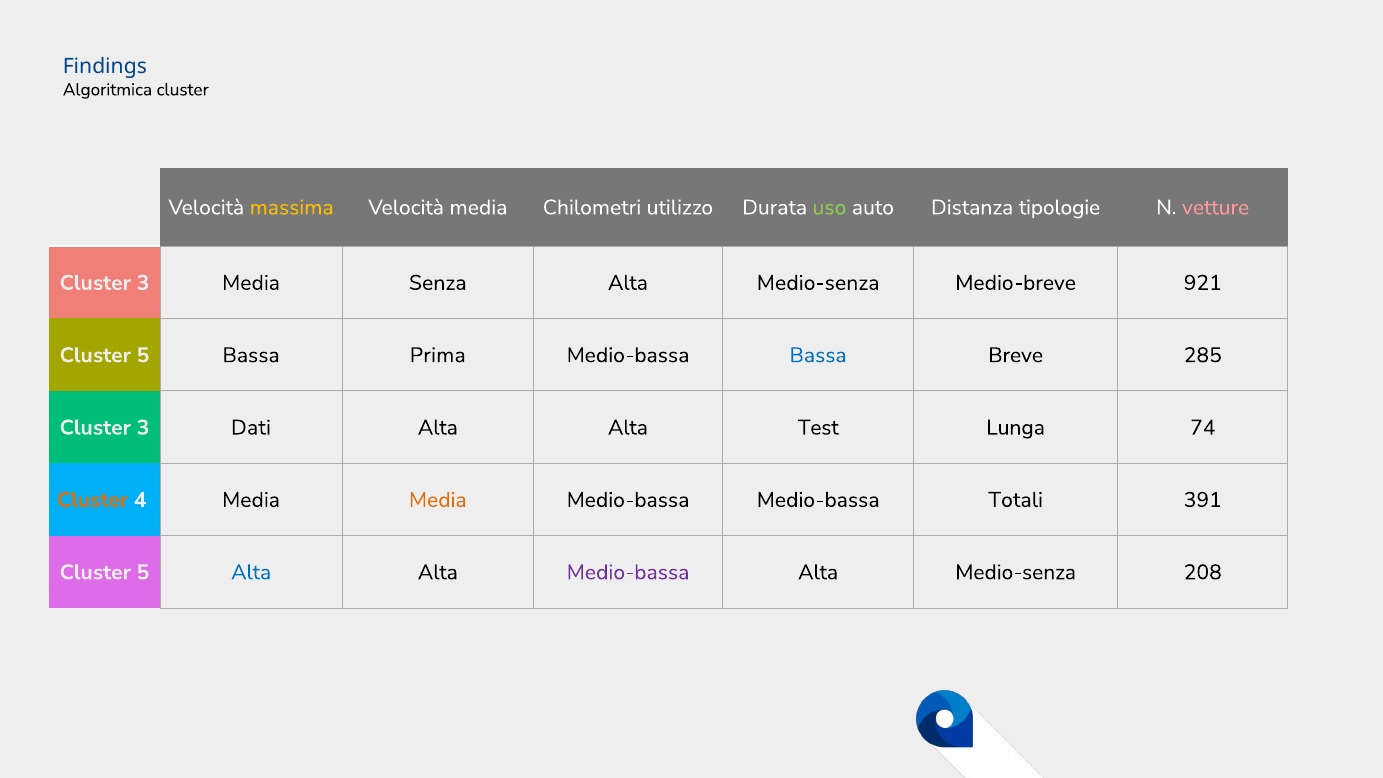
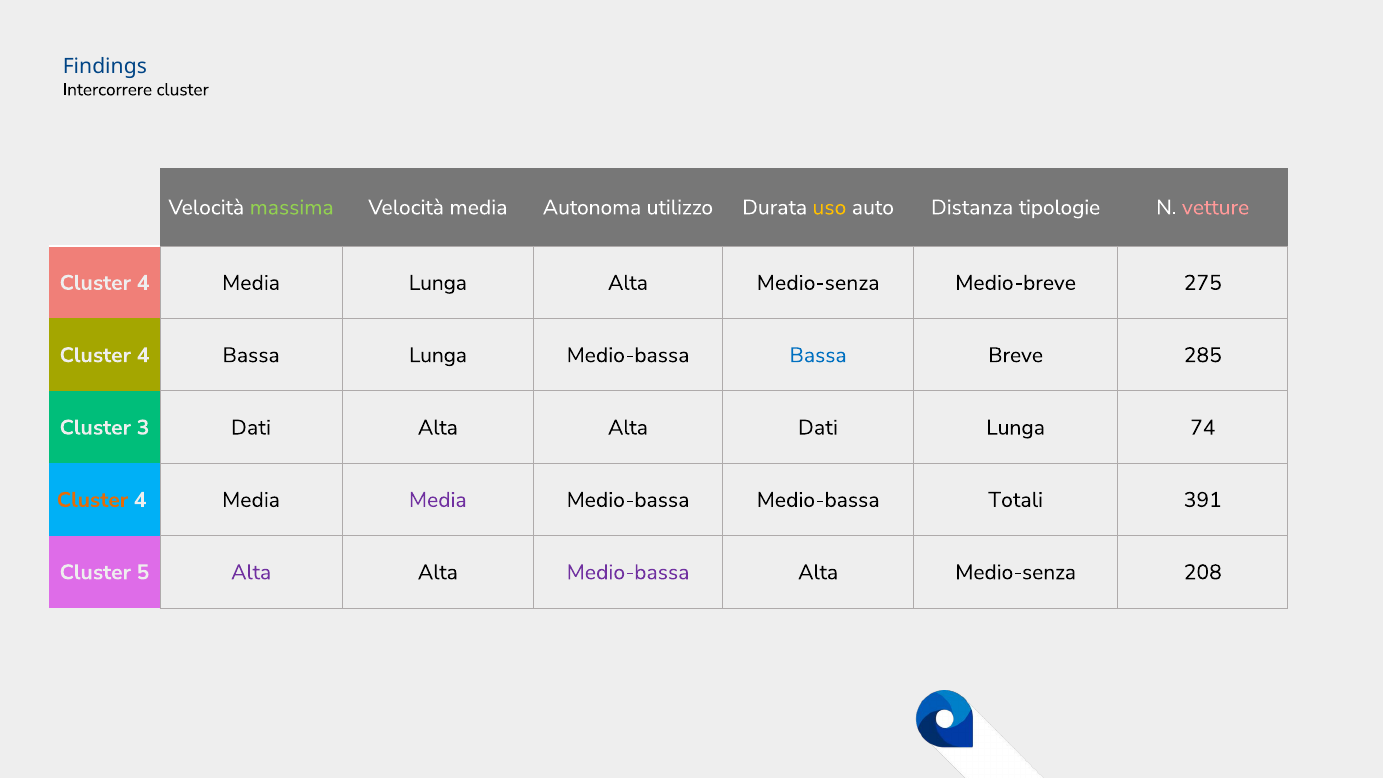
Algoritmica: Algoritmica -> Intercorrere
massima colour: yellow -> light green
Chilometri: Chilometri -> Autonoma
uso colour: light green -> yellow
3 at (143, 283): 3 -> 4
Media Senza: Senza -> Lunga
921: 921 -> 275
5 at (143, 355): 5 -> 4
Bassa Prima: Prima -> Lunga
Alta Test: Test -> Dati
Media at (438, 500) colour: orange -> purple
Alta at (251, 572) colour: blue -> purple
